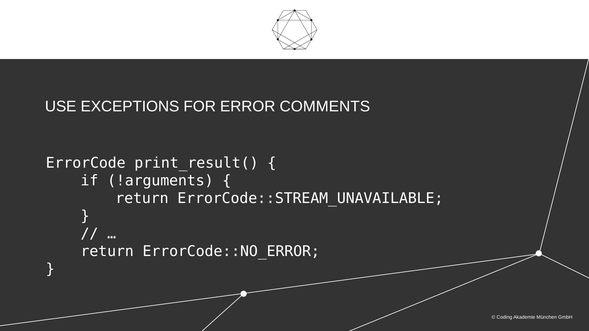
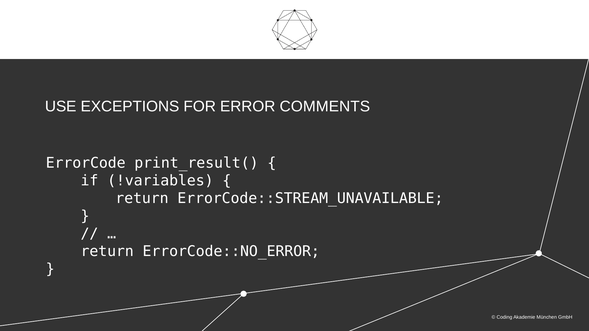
!arguments: !arguments -> !variables
